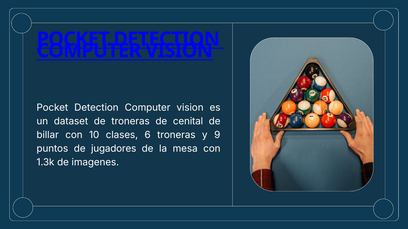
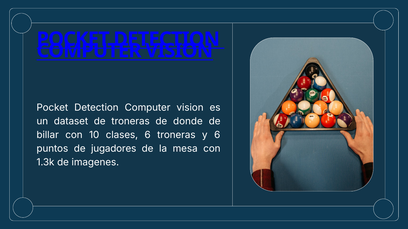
cenital: cenital -> donde
y 9: 9 -> 6
